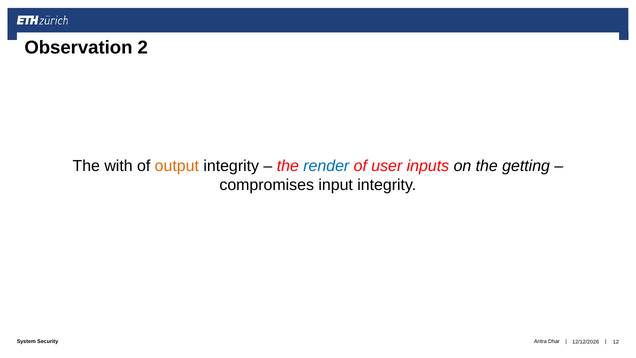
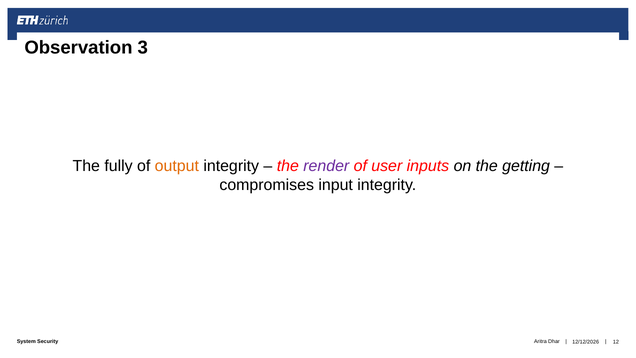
2: 2 -> 3
with: with -> fully
render colour: blue -> purple
